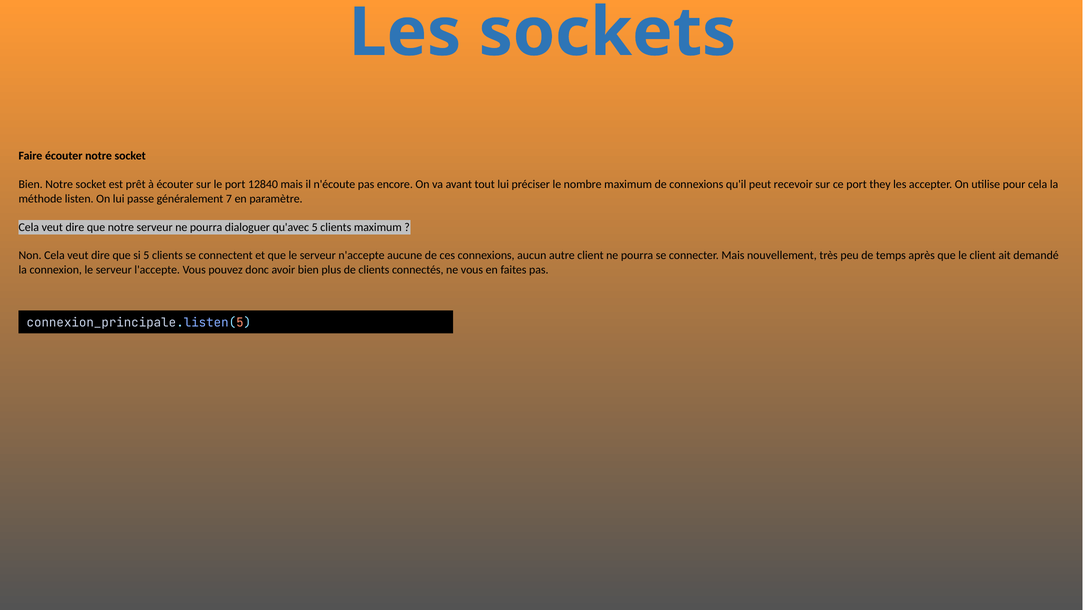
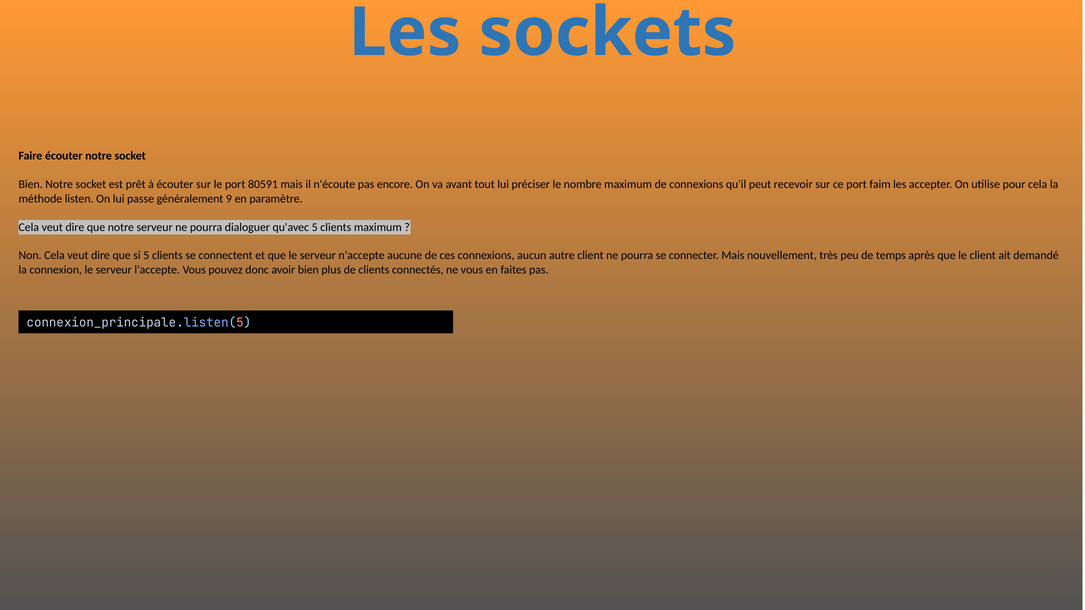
12840: 12840 -> 80591
they: they -> faim
7: 7 -> 9
